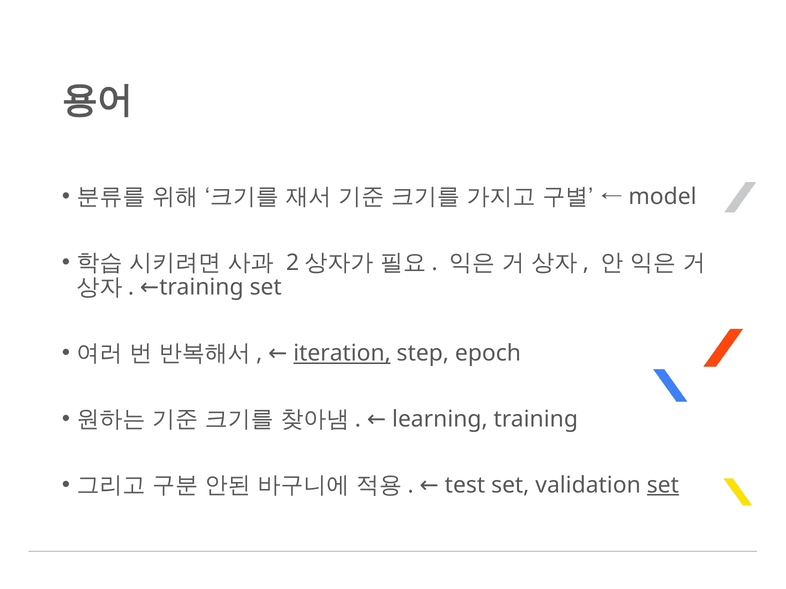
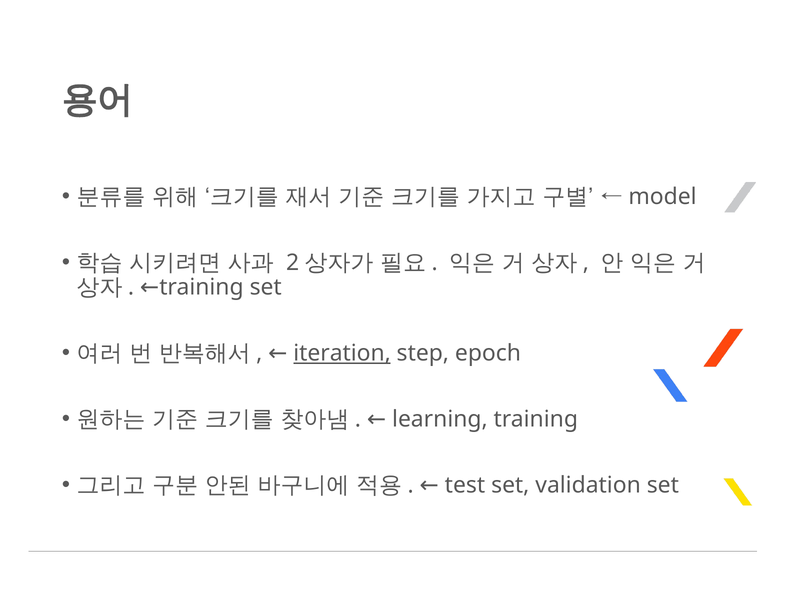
set at (663, 485) underline: present -> none
